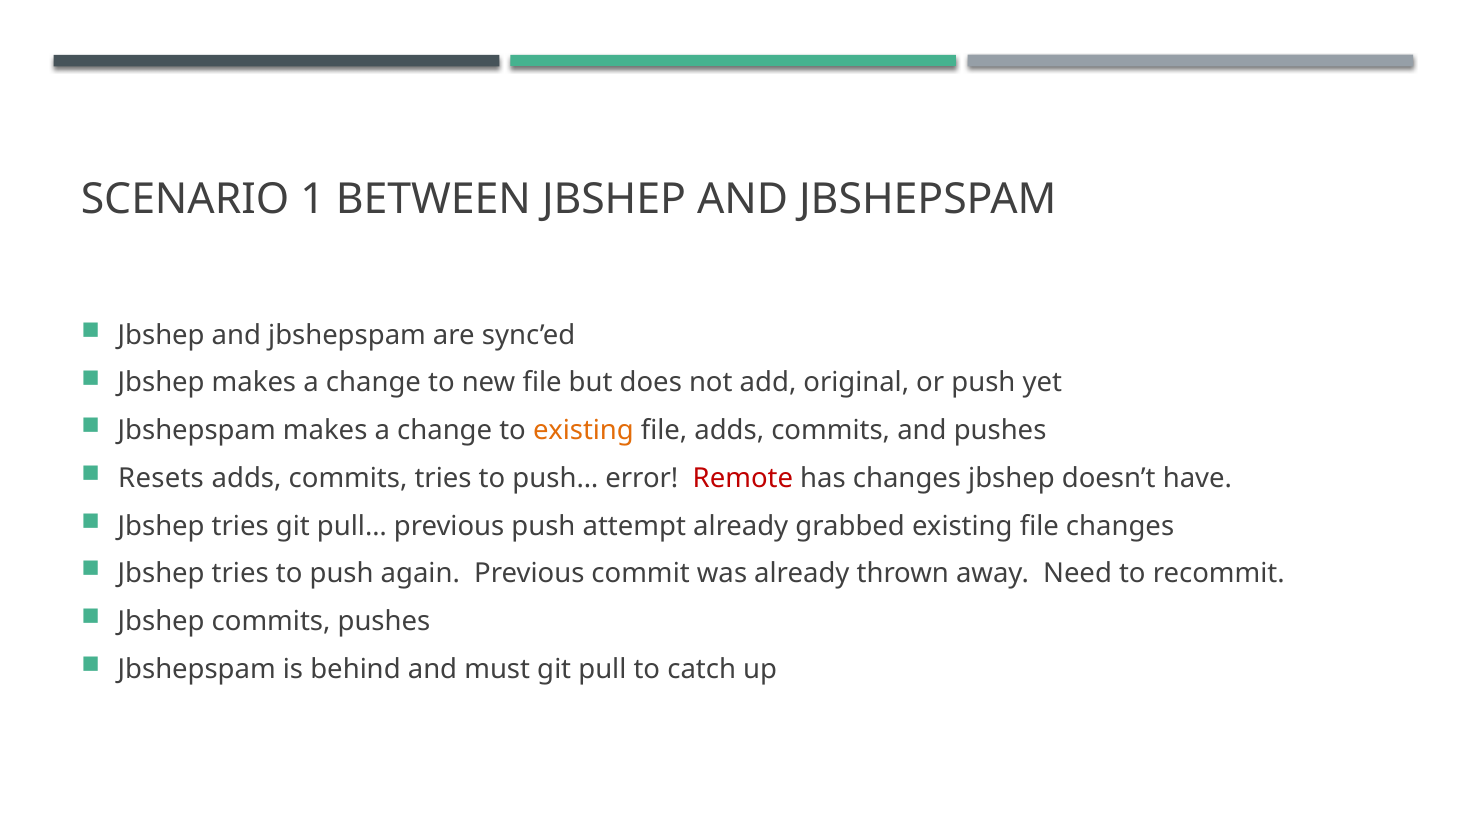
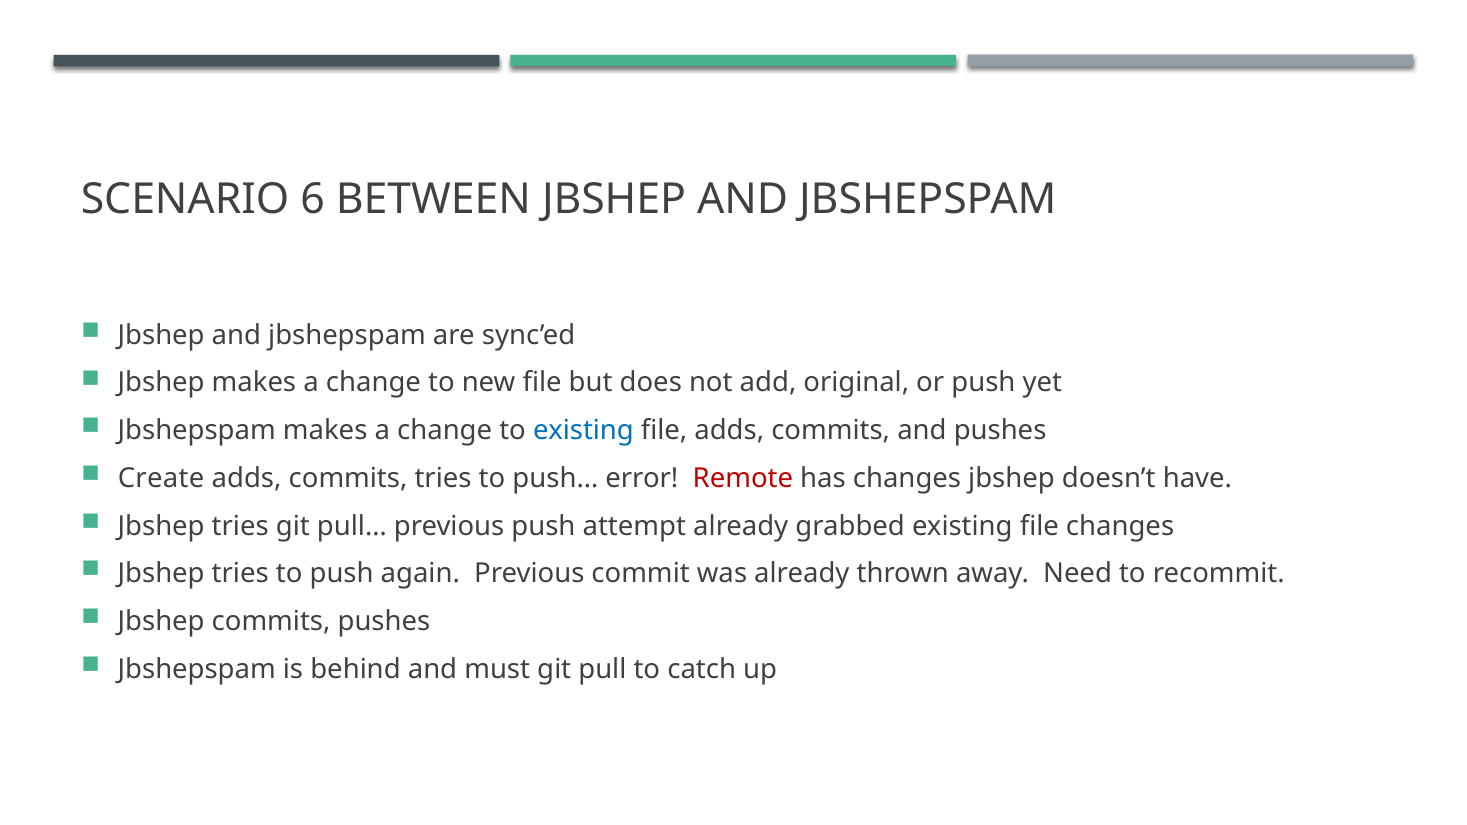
1: 1 -> 6
existing at (583, 431) colour: orange -> blue
Resets: Resets -> Create
